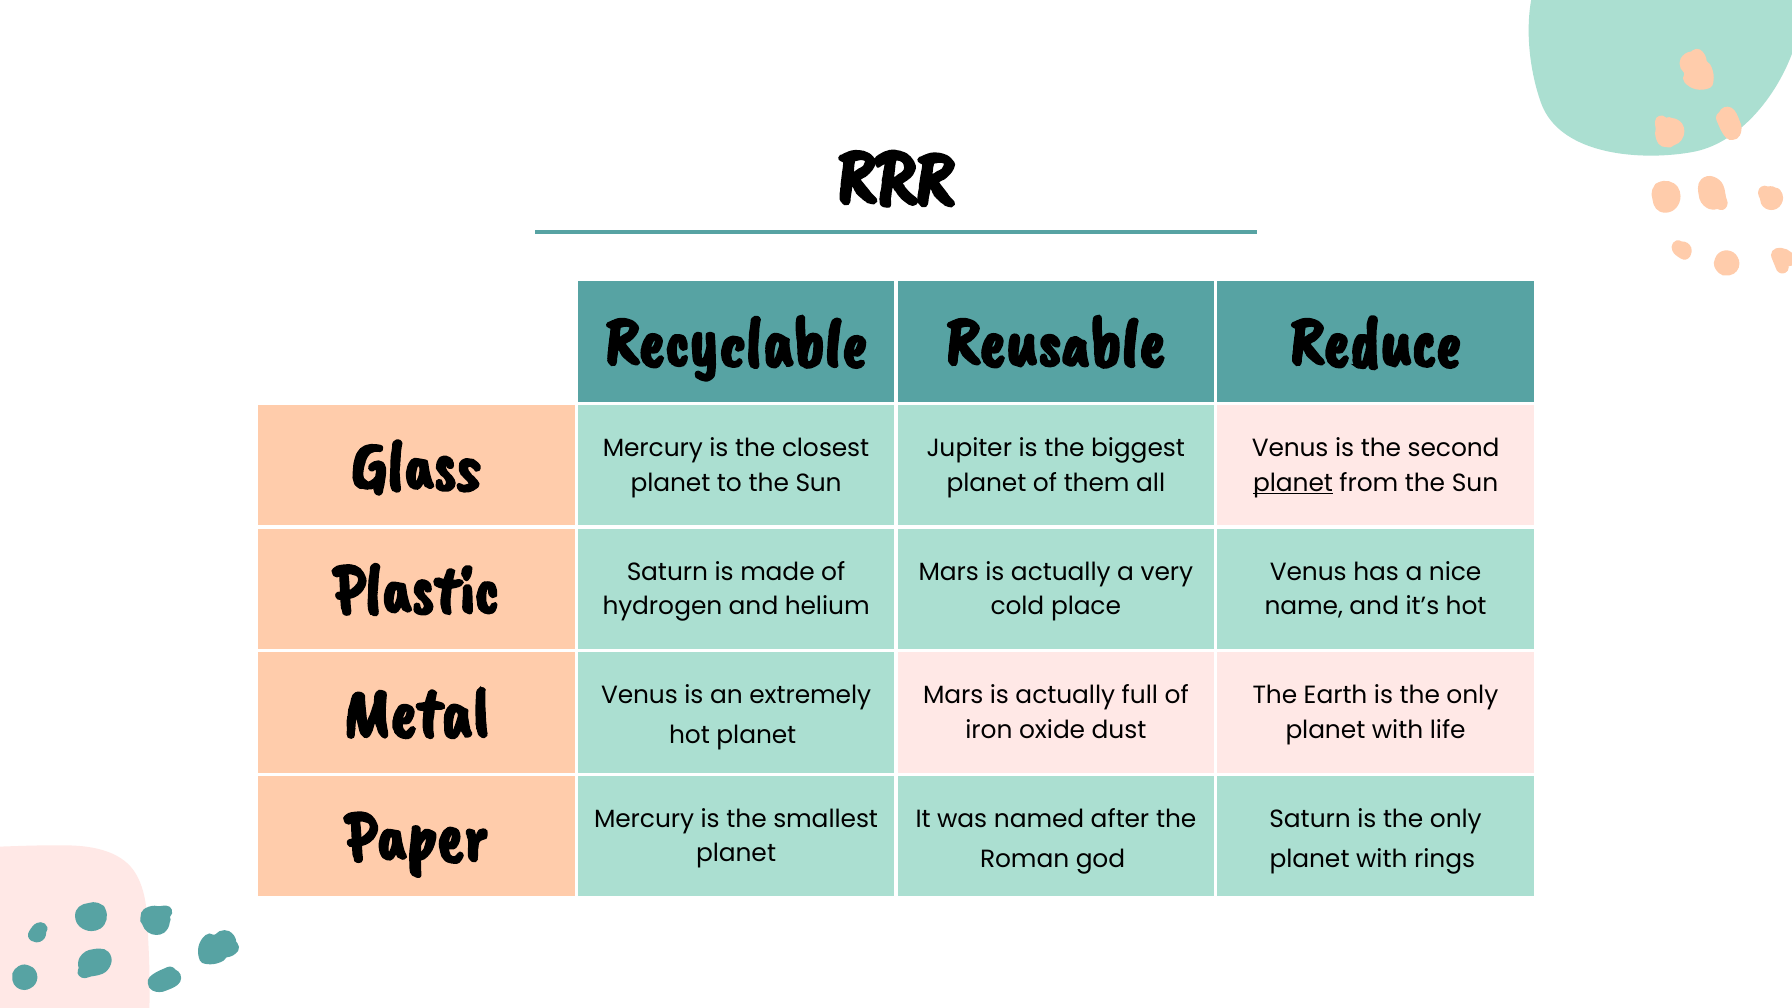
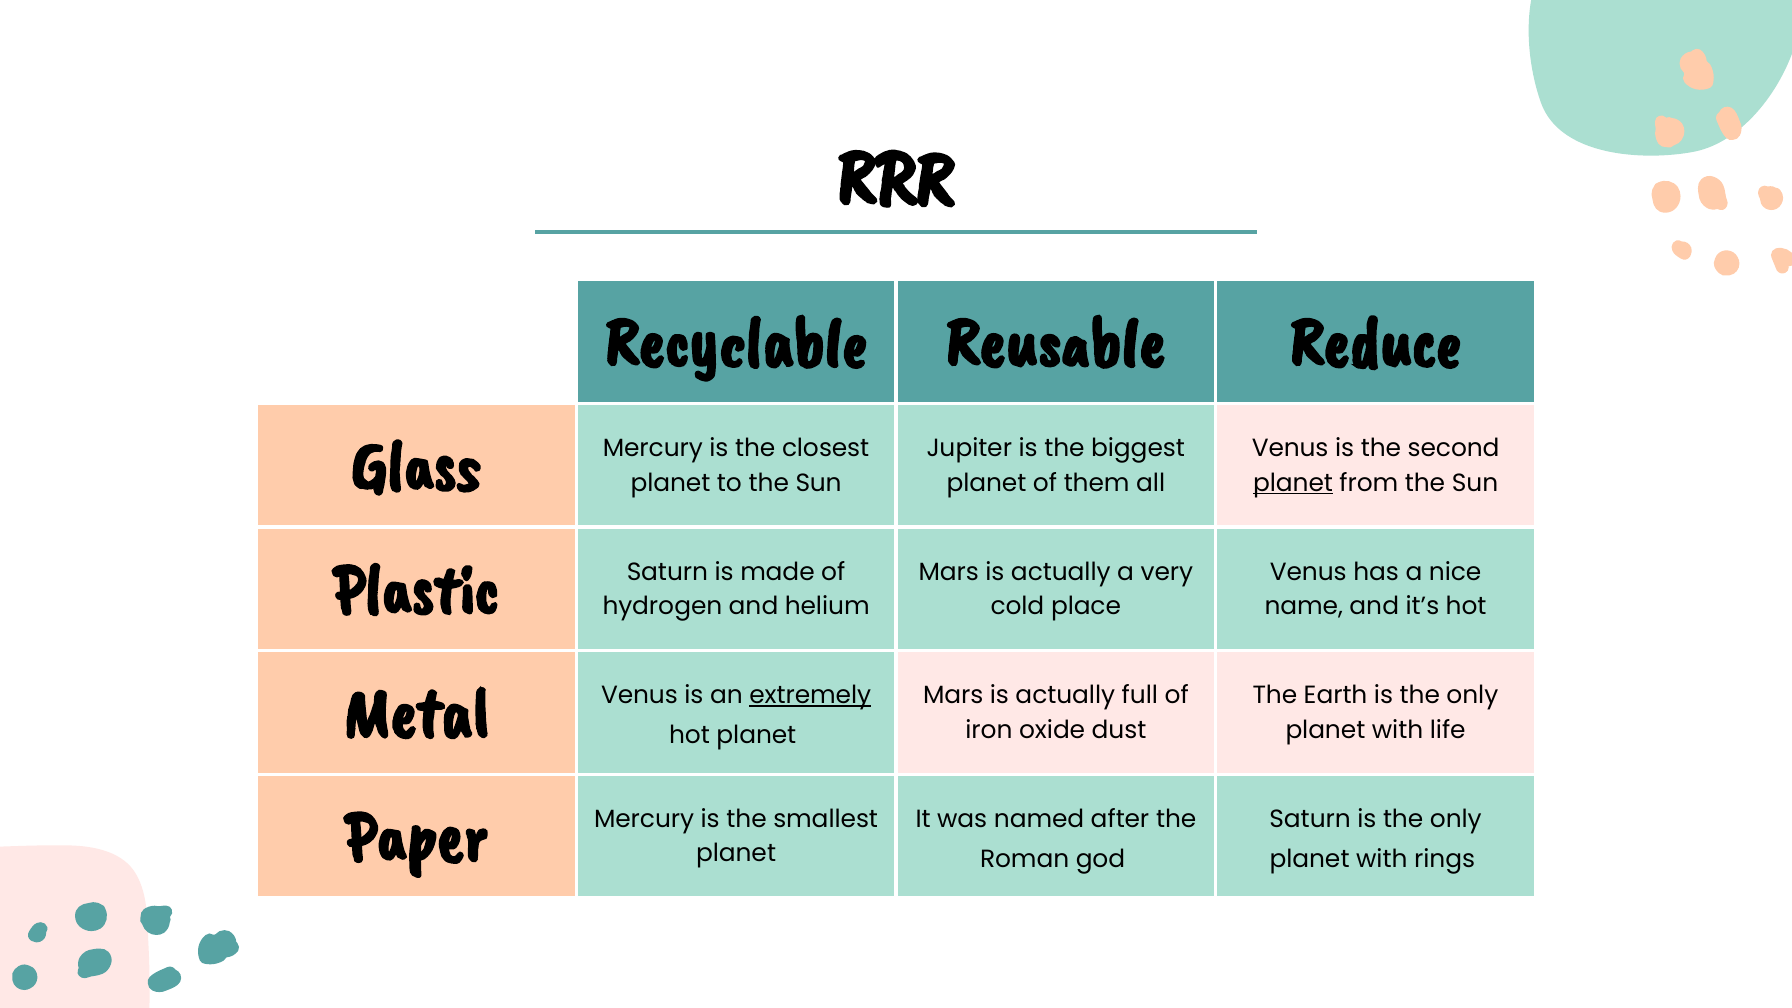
extremely underline: none -> present
